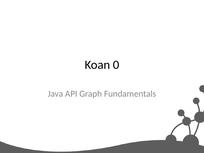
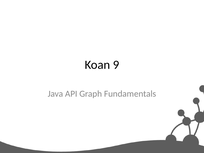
0: 0 -> 9
